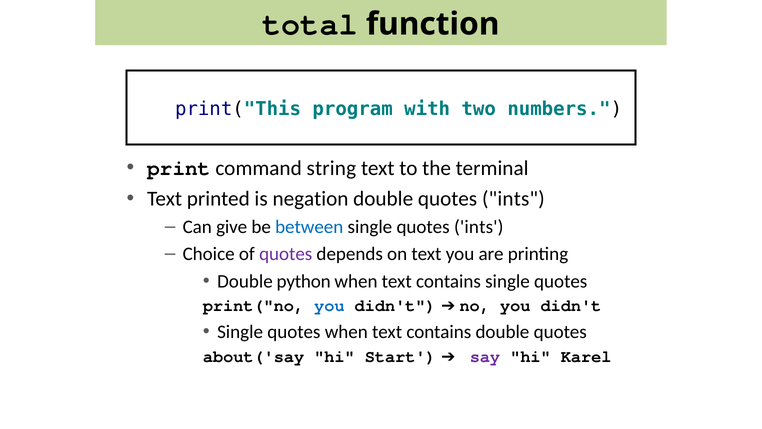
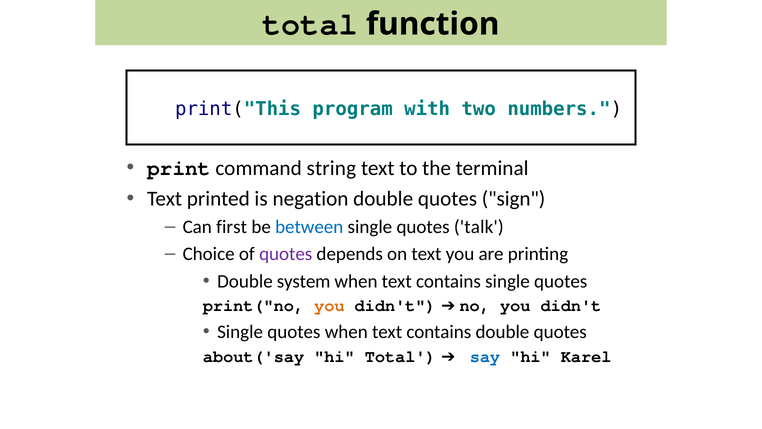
double quotes ints: ints -> sign
give: give -> first
single quotes ints: ints -> talk
python: python -> system
you at (329, 306) colour: blue -> orange
hi Start: Start -> Total
say colour: purple -> blue
